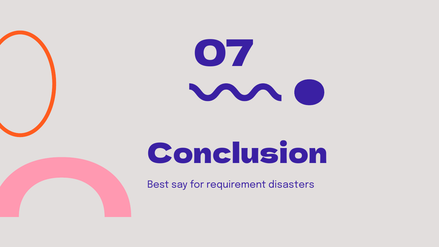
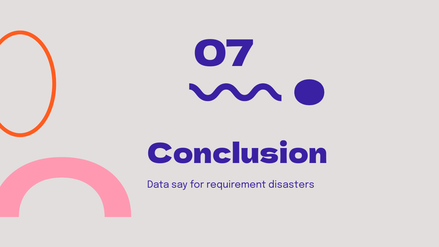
Best: Best -> Data
